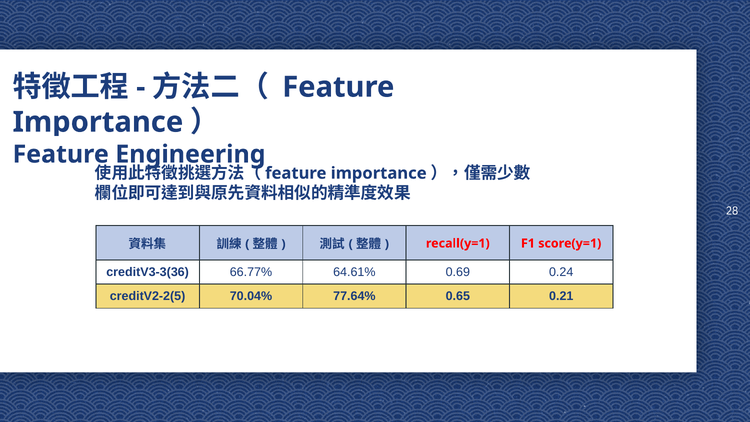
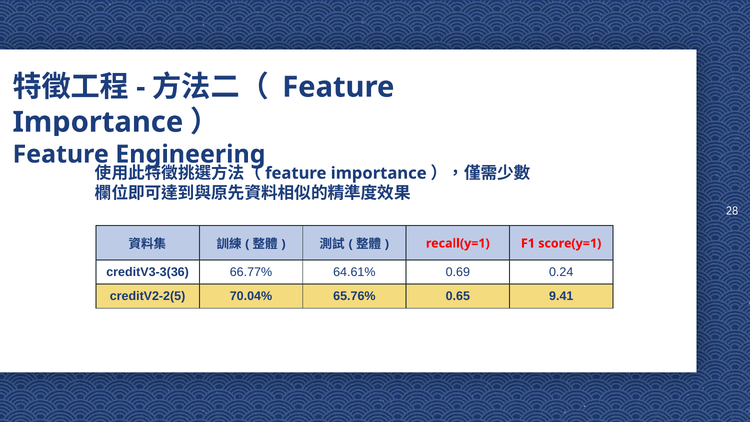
77.64%: 77.64% -> 65.76%
0.21: 0.21 -> 9.41
